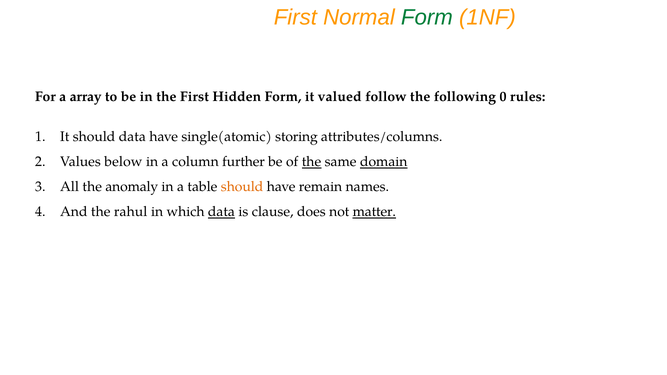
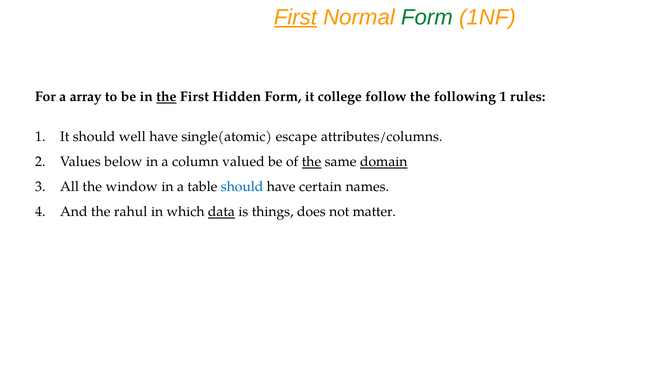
First at (295, 17) underline: none -> present
the at (166, 97) underline: none -> present
valued: valued -> college
following 0: 0 -> 1
should data: data -> well
storing: storing -> escape
further: further -> valued
anomaly: anomaly -> window
should at (242, 187) colour: orange -> blue
remain: remain -> certain
clause: clause -> things
matter underline: present -> none
